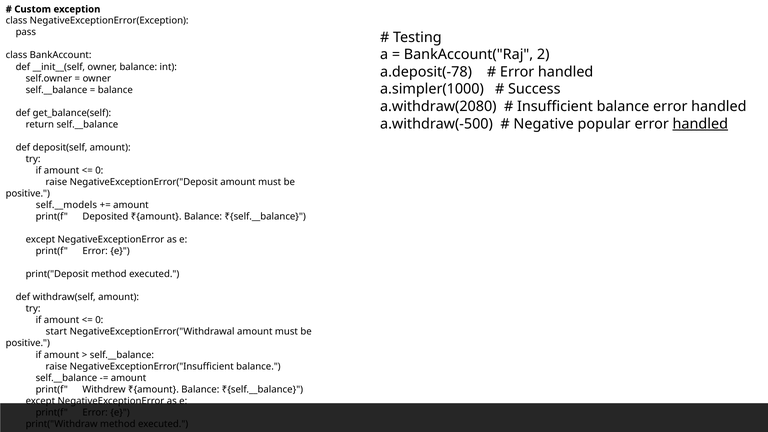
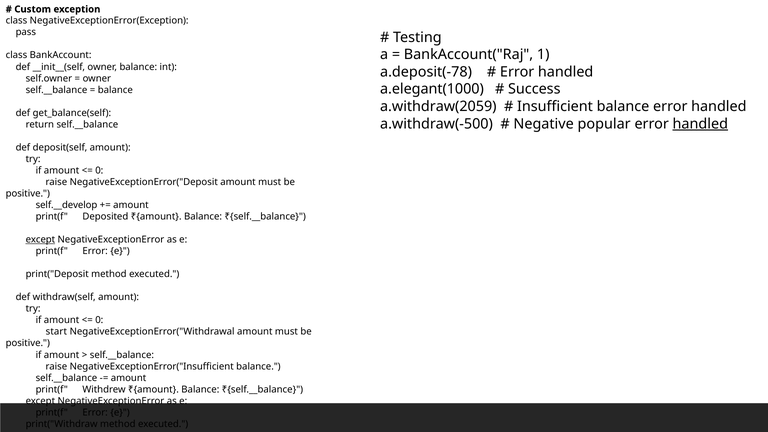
2: 2 -> 1
a.simpler(1000: a.simpler(1000 -> a.elegant(1000
a.withdraw(2080: a.withdraw(2080 -> a.withdraw(2059
self.__models: self.__models -> self.__develop
except at (40, 240) underline: none -> present
